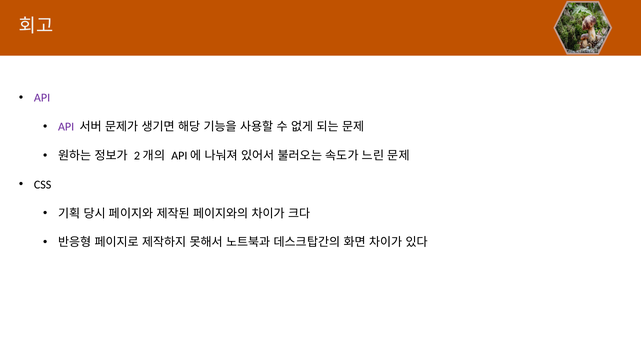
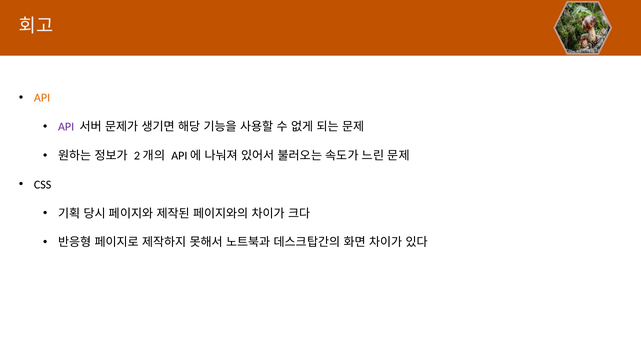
API at (42, 98) colour: purple -> orange
